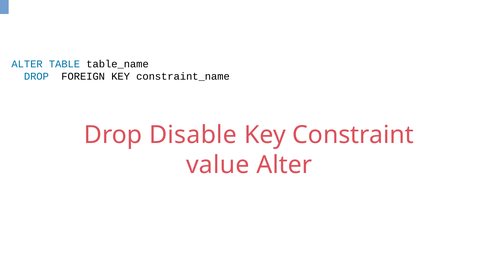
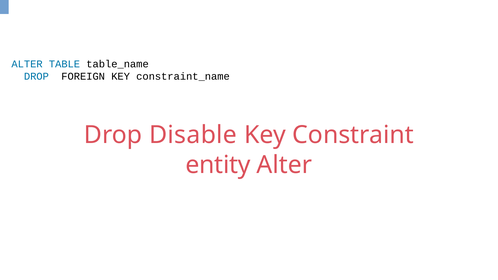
value: value -> entity
